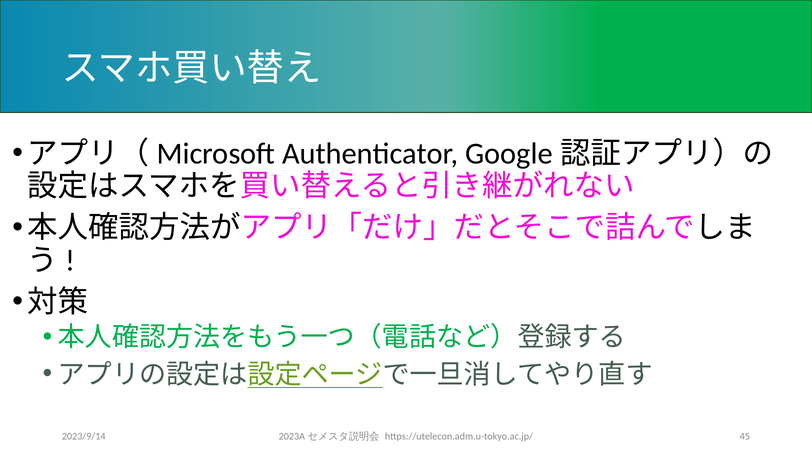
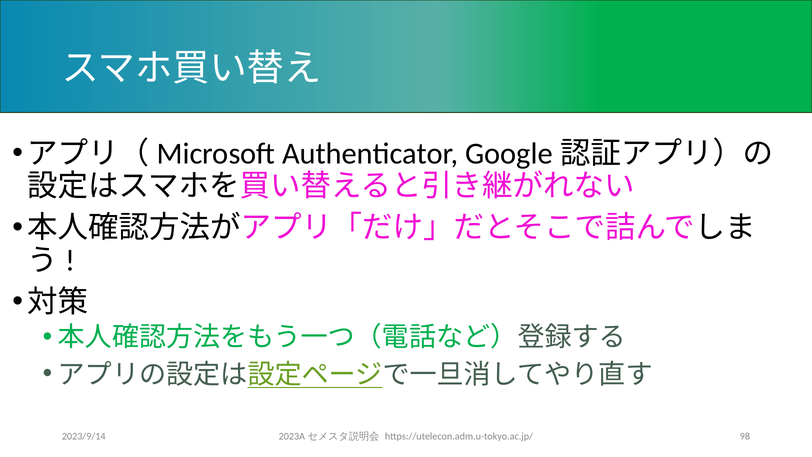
45: 45 -> 98
